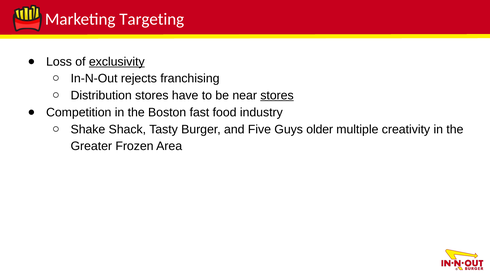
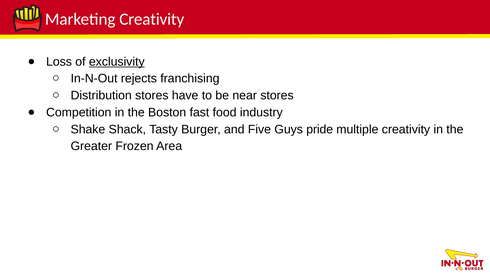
Marketing Targeting: Targeting -> Creativity
stores at (277, 95) underline: present -> none
older: older -> pride
